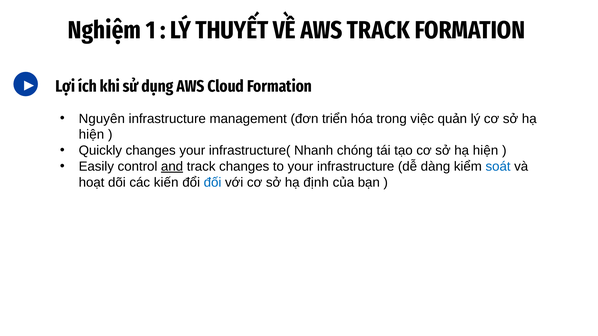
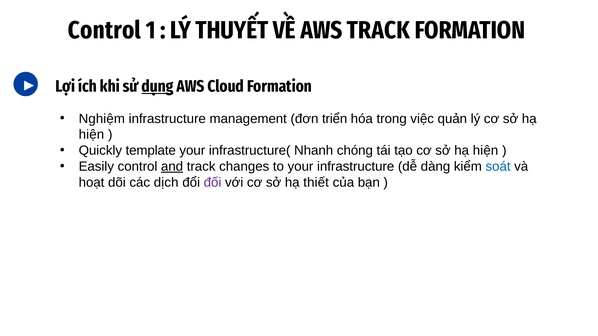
Nghiệm at (104, 30): Nghiệm -> Control
dụng underline: none -> present
Nguyên: Nguyên -> Nghiệm
Quickly changes: changes -> template
kiến: kiến -> dịch
đối colour: blue -> purple
định: định -> thiết
